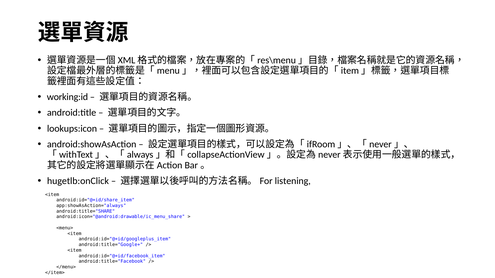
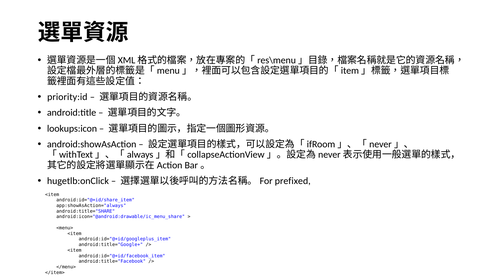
working:id: working:id -> priority:id
listening: listening -> prefixed
